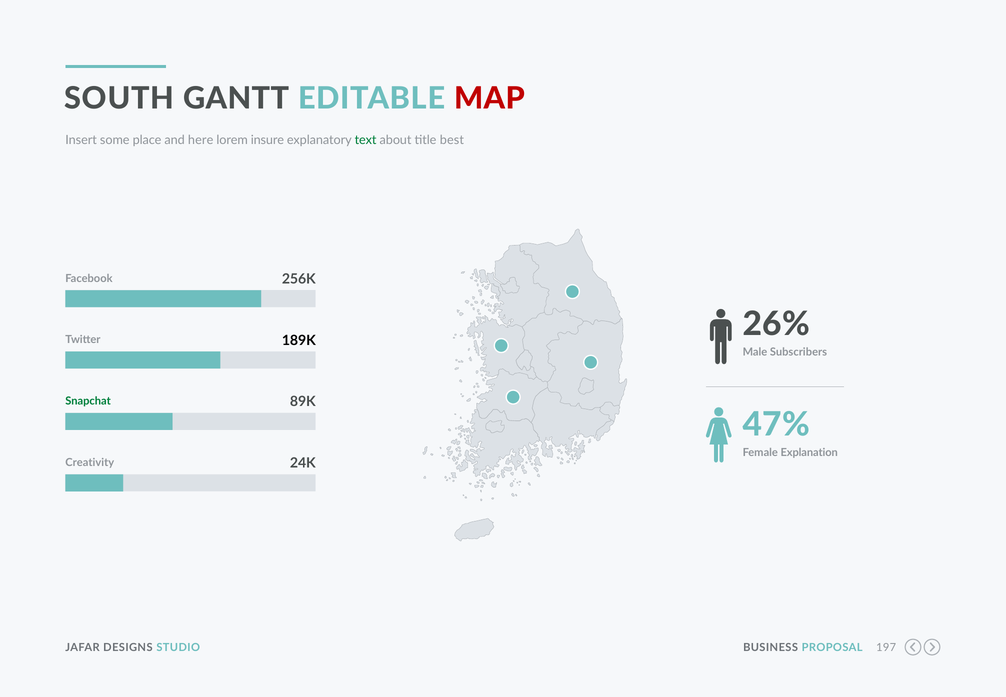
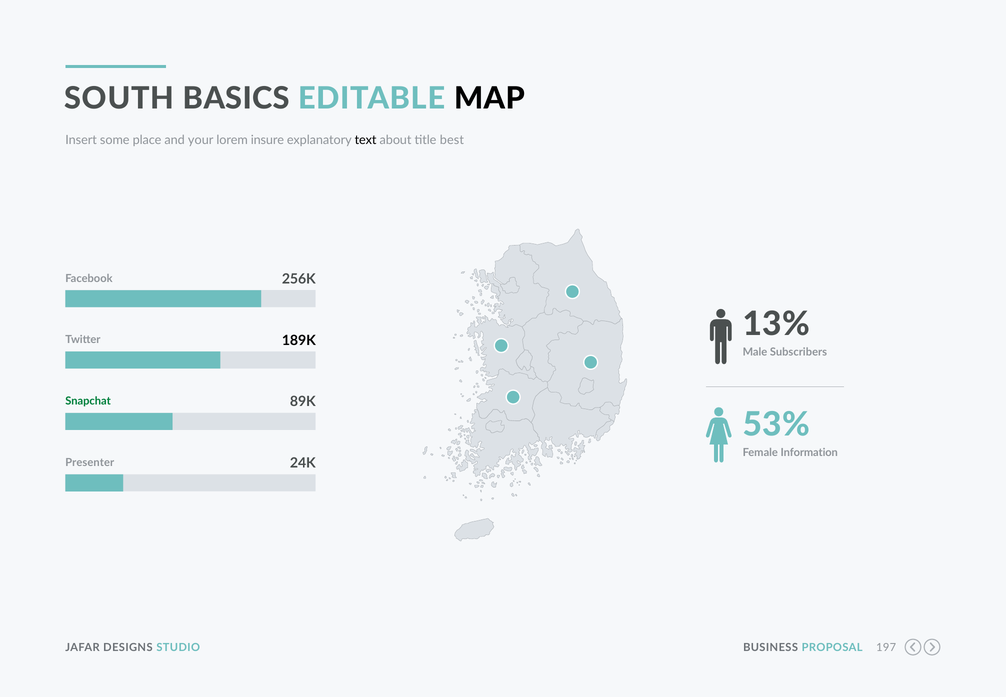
GANTT: GANTT -> BASICS
MAP colour: red -> black
here: here -> your
text colour: green -> black
26%: 26% -> 13%
47%: 47% -> 53%
Explanation: Explanation -> Information
Creativity: Creativity -> Presenter
